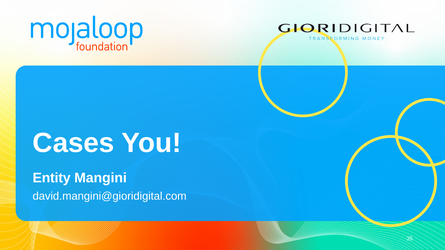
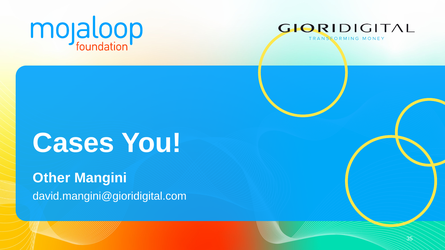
Entity: Entity -> Other
